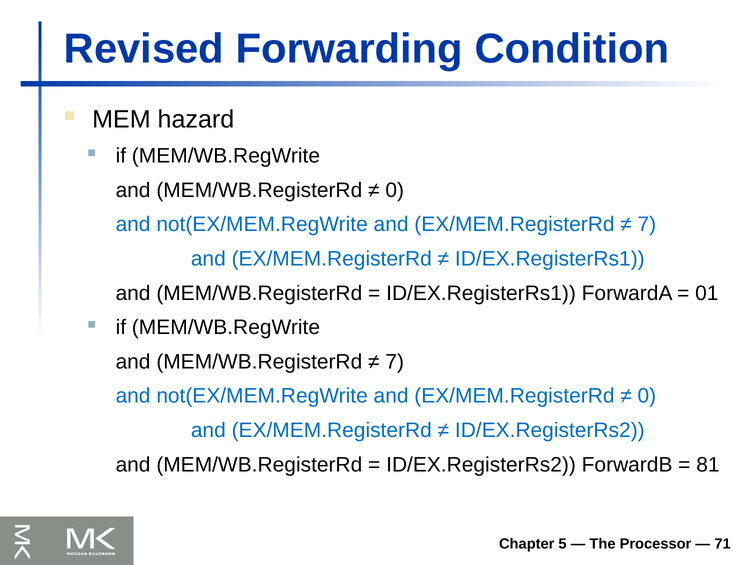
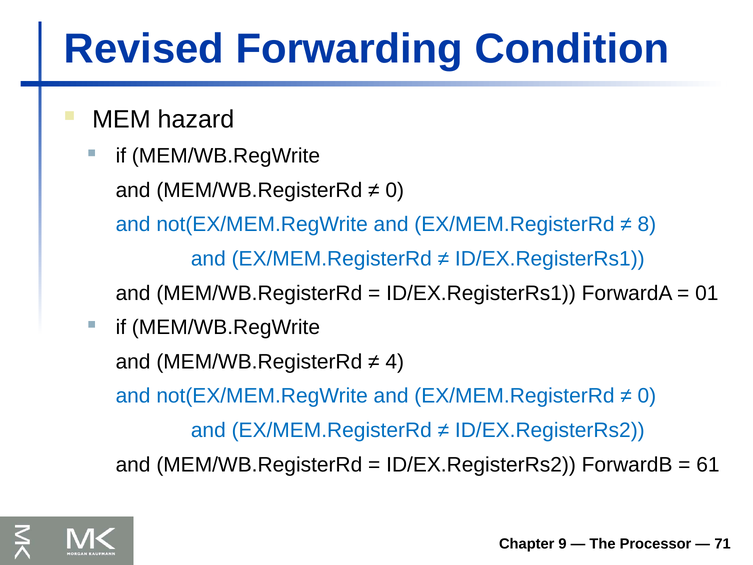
7 at (647, 224): 7 -> 8
7 at (395, 362): 7 -> 4
81: 81 -> 61
5: 5 -> 9
